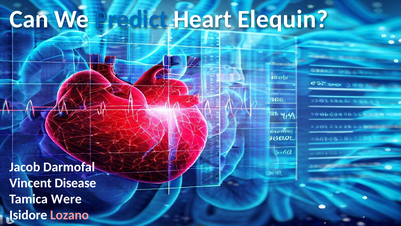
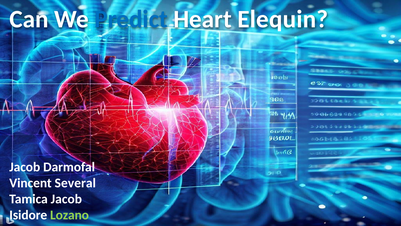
Disease: Disease -> Several
Tamica Were: Were -> Jacob
Lozano colour: pink -> light green
